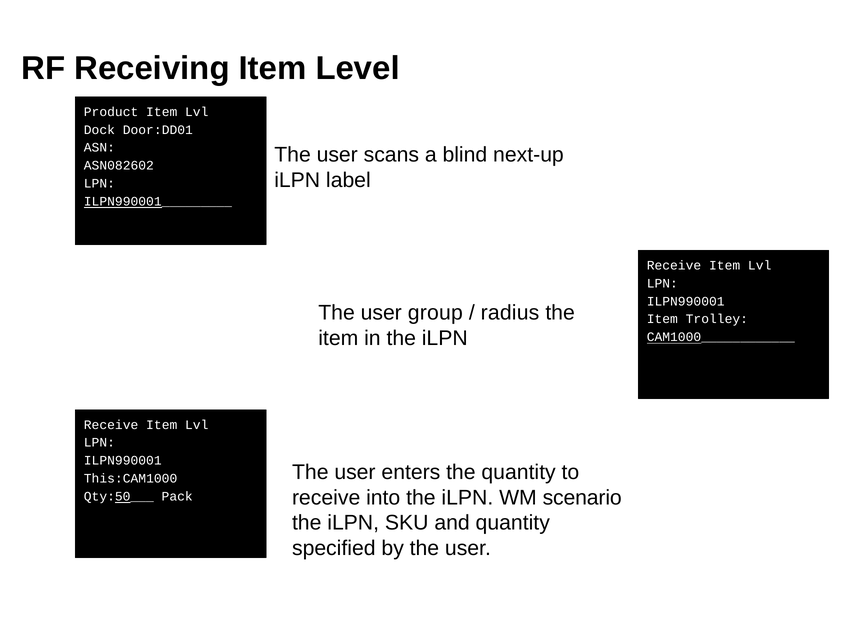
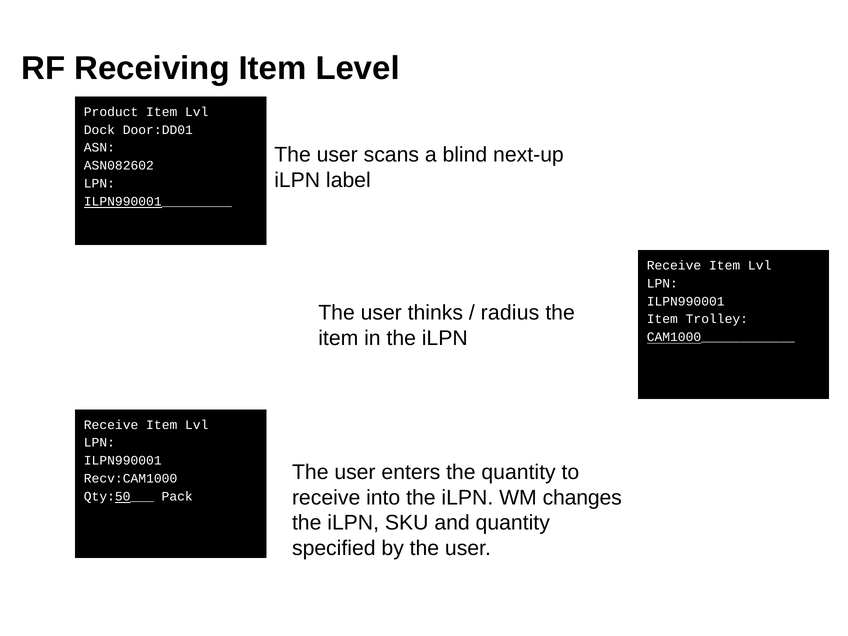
group: group -> thinks
This:CAM1000: This:CAM1000 -> Recv:CAM1000
scenario: scenario -> changes
